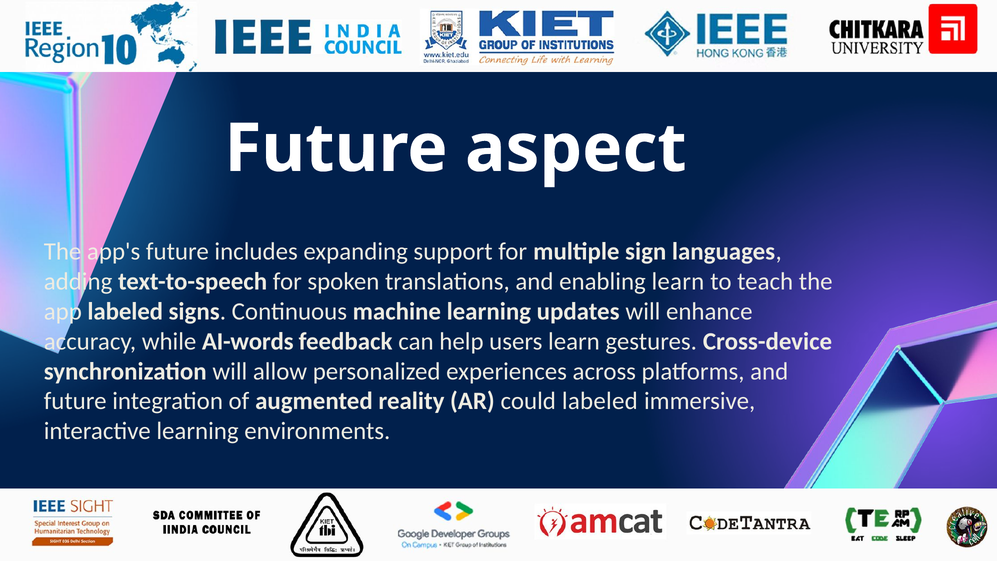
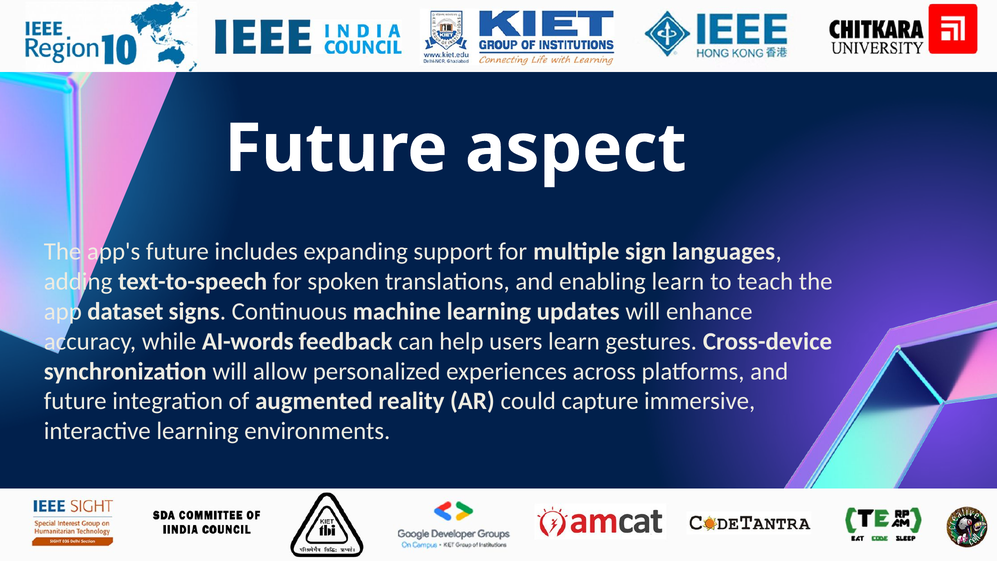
app labeled: labeled -> dataset
could labeled: labeled -> capture
